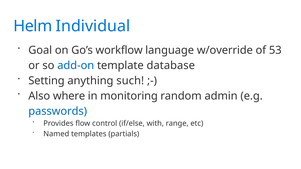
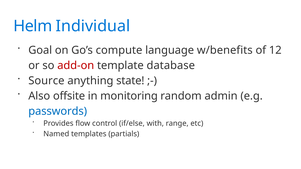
workflow: workflow -> compute
w/override: w/override -> w/benefits
53: 53 -> 12
add-on colour: blue -> red
Setting: Setting -> Source
such: such -> state
where: where -> offsite
